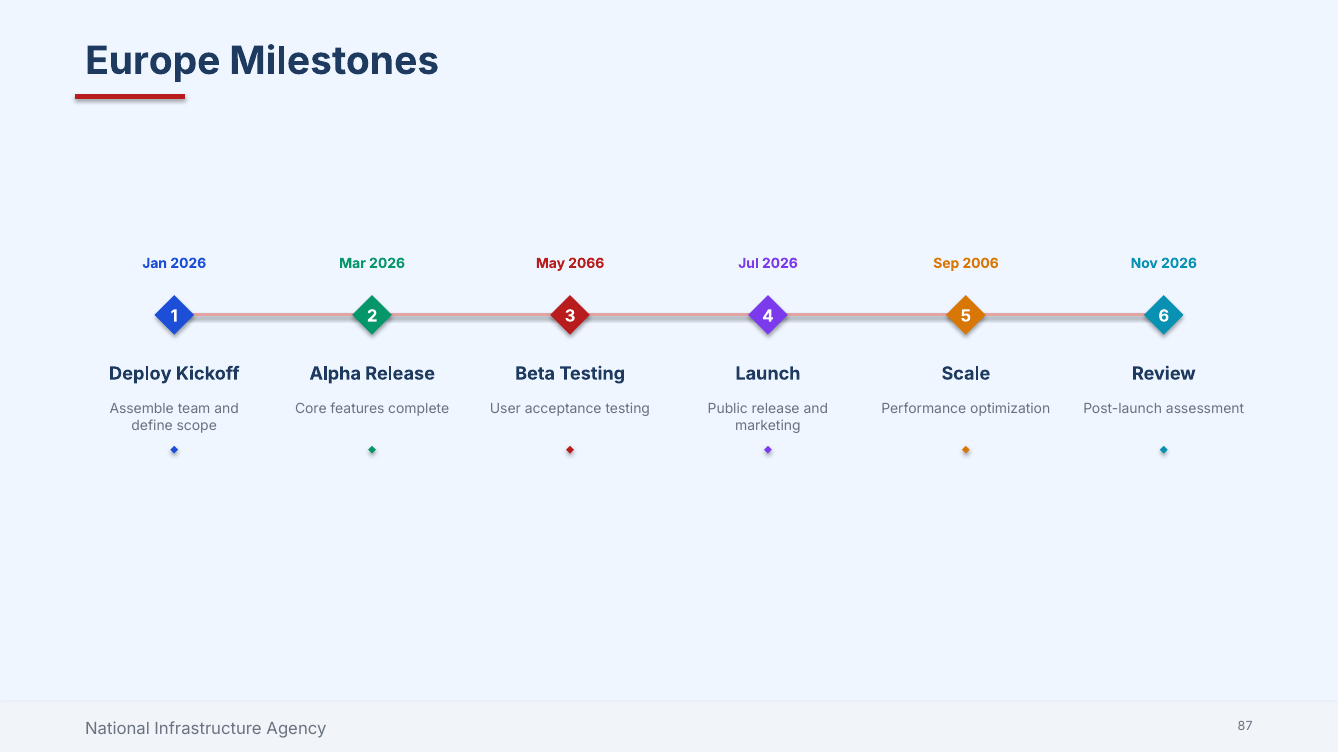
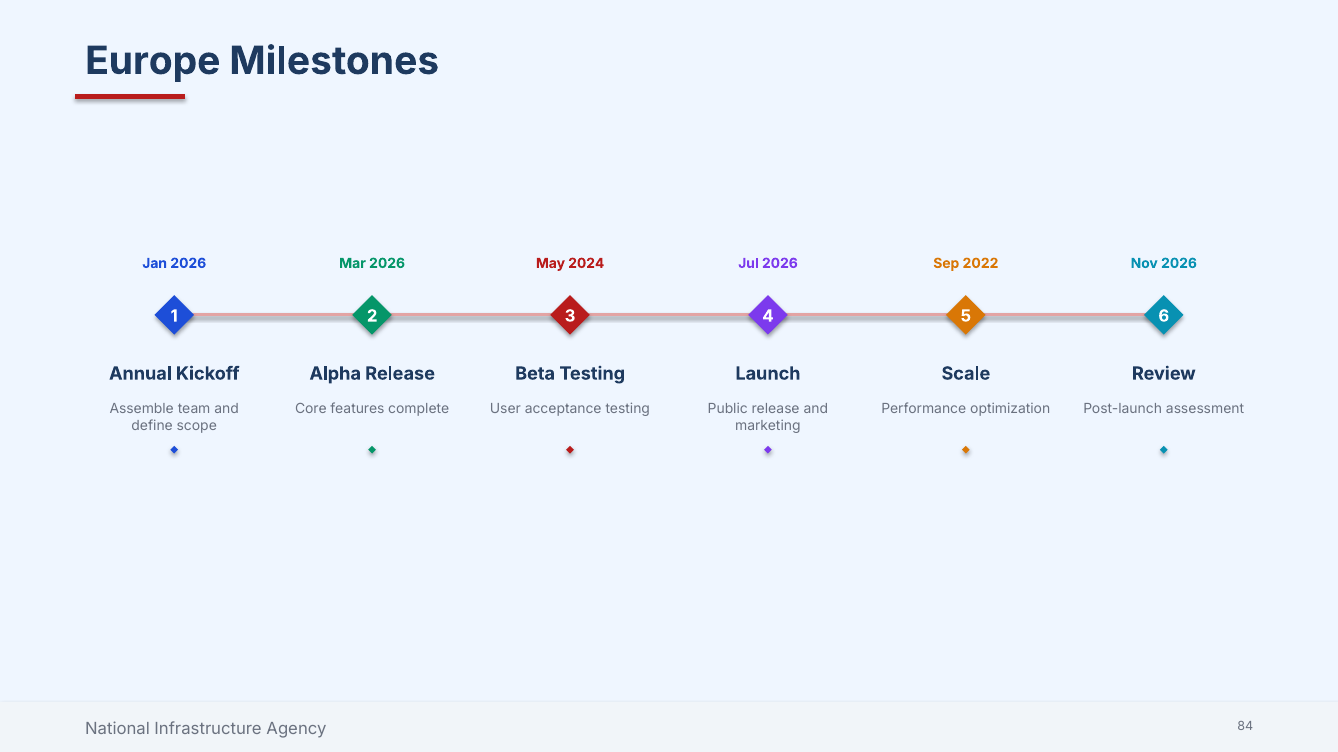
2066: 2066 -> 2024
2006: 2006 -> 2022
Deploy: Deploy -> Annual
87: 87 -> 84
